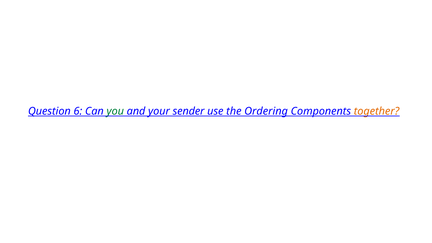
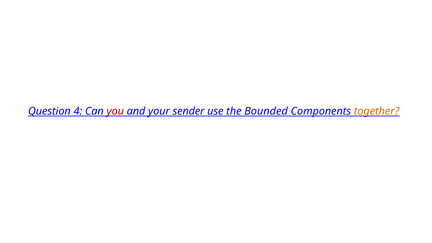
6: 6 -> 4
you colour: green -> red
Ordering: Ordering -> Bounded
